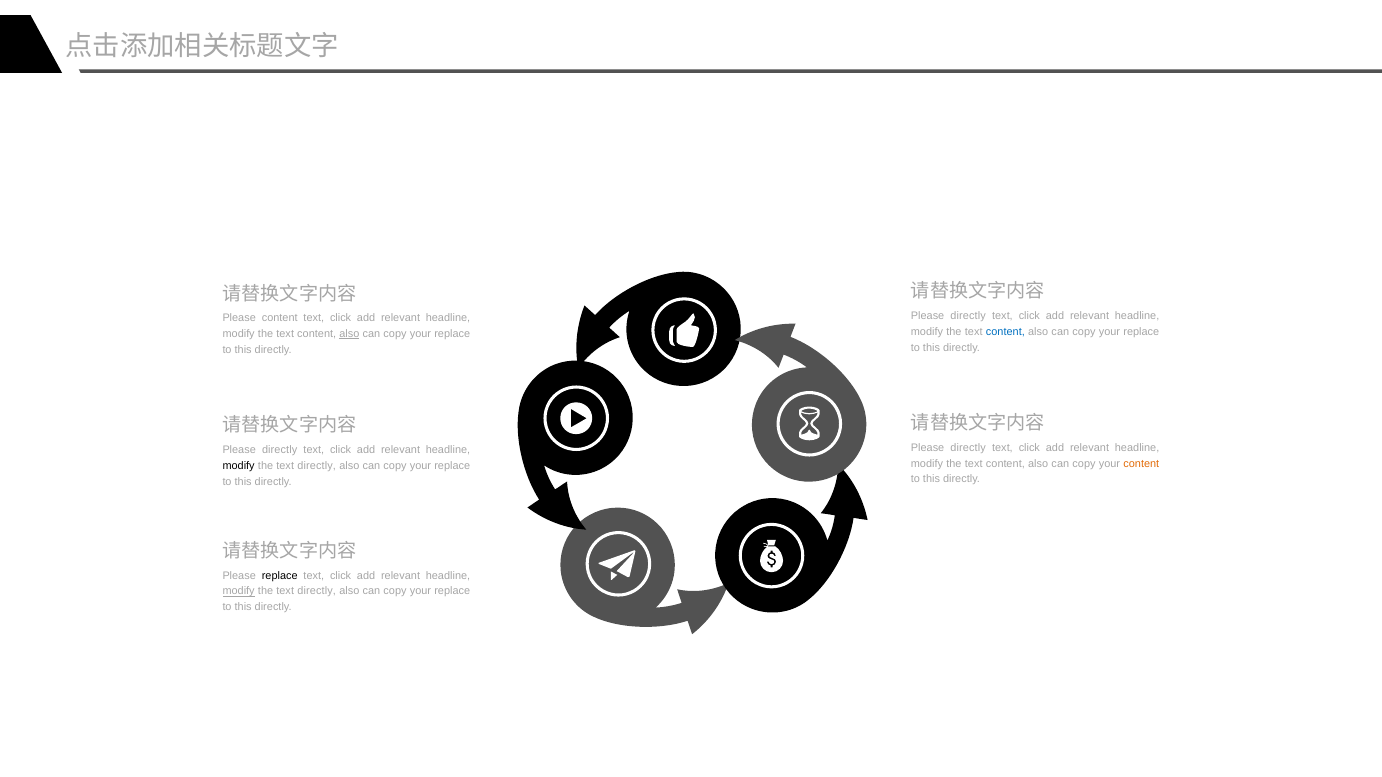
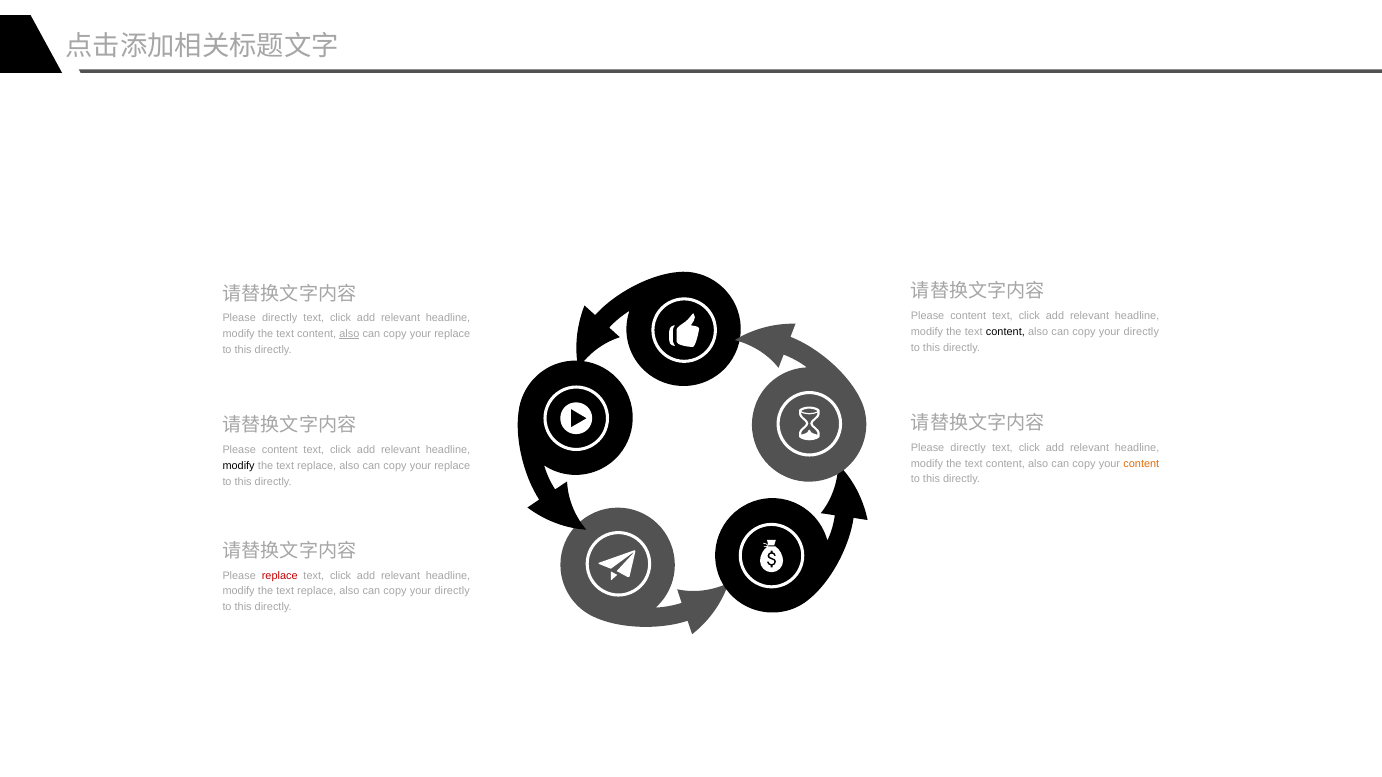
directly at (968, 316): directly -> content
content at (280, 318): content -> directly
content at (1005, 332) colour: blue -> black
replace at (1141, 332): replace -> directly
directly at (280, 450): directly -> content
directly at (317, 466): directly -> replace
replace at (280, 576) colour: black -> red
modify at (239, 591) underline: present -> none
directly at (317, 591): directly -> replace
replace at (452, 591): replace -> directly
